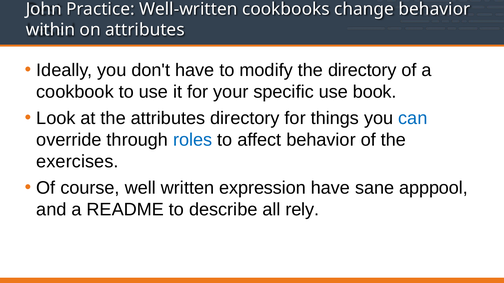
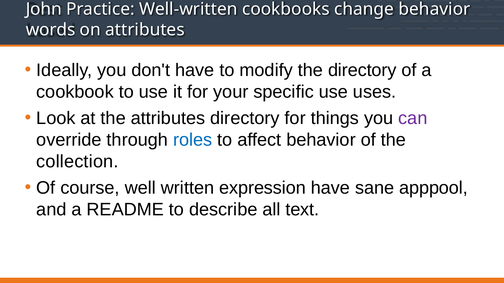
within: within -> words
book: book -> uses
can colour: blue -> purple
exercises: exercises -> collection
rely: rely -> text
